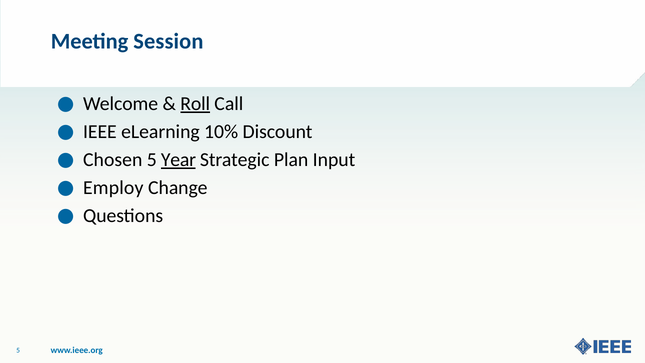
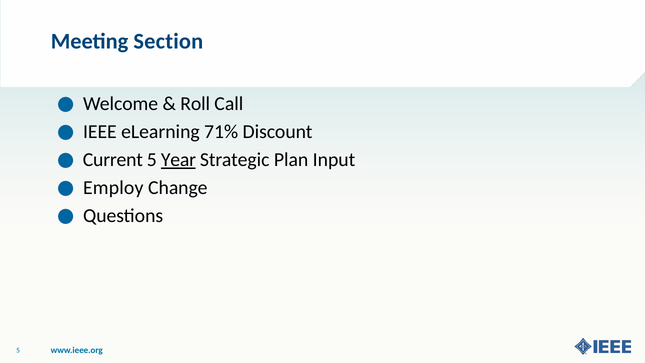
Session: Session -> Section
Roll underline: present -> none
10%: 10% -> 71%
Chosen: Chosen -> Current
